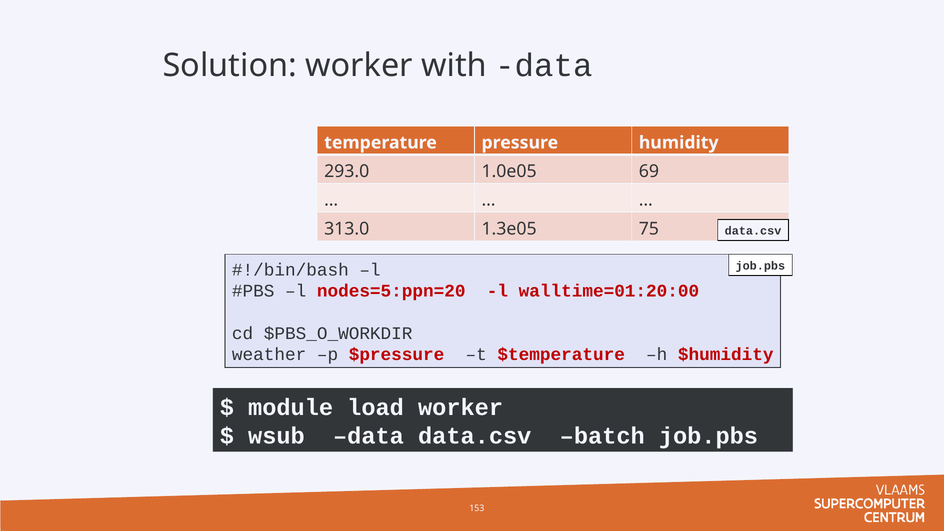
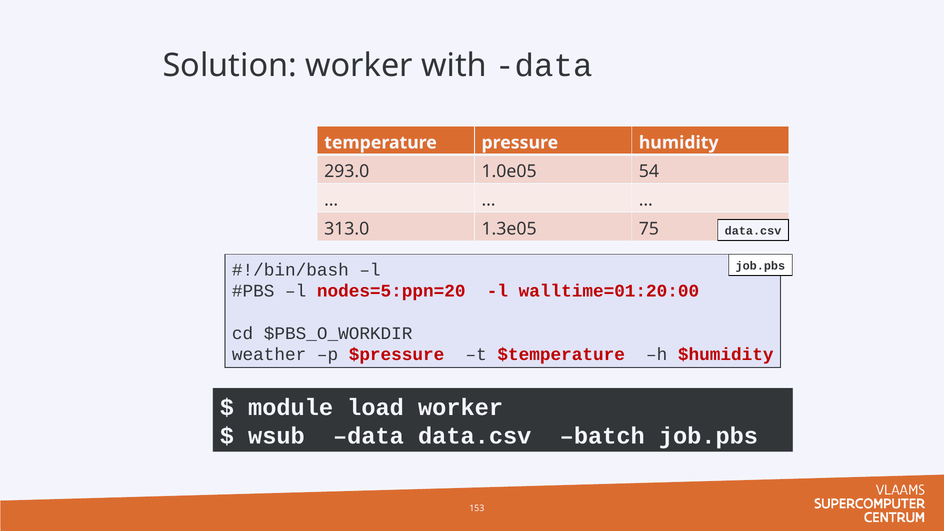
69: 69 -> 54
